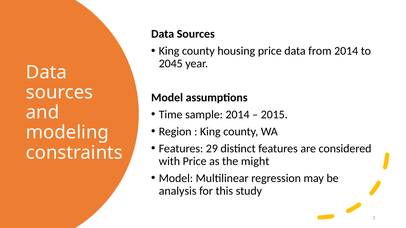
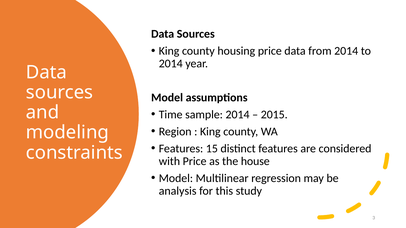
2045 at (171, 64): 2045 -> 2014
29: 29 -> 15
might: might -> house
